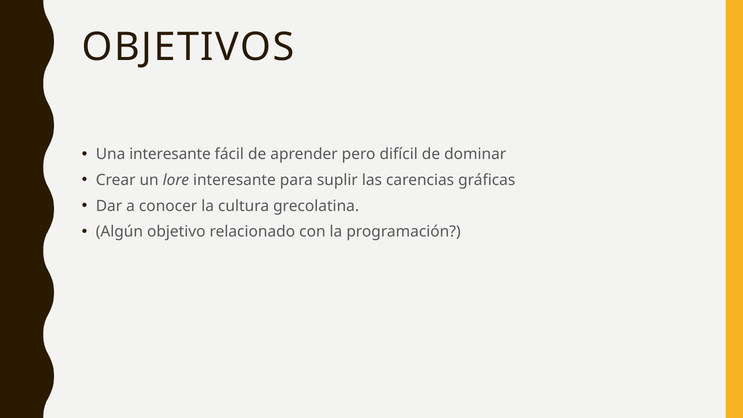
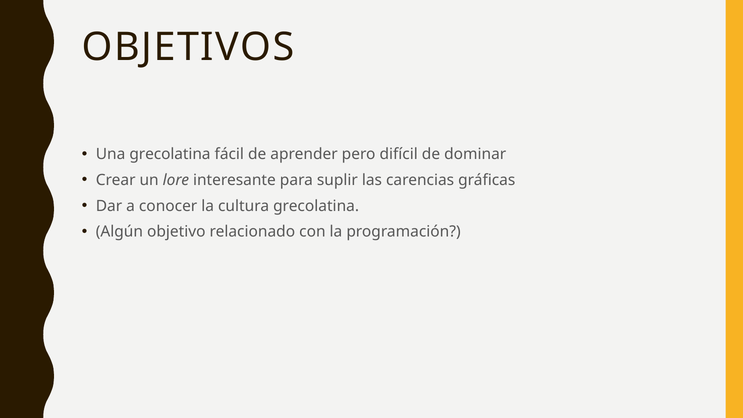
Una interesante: interesante -> grecolatina
